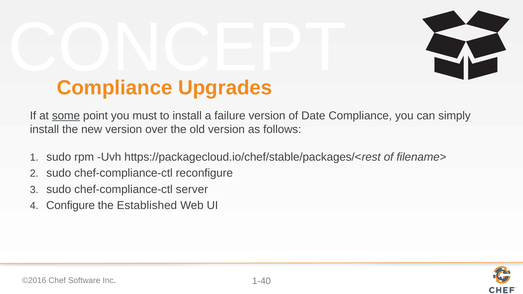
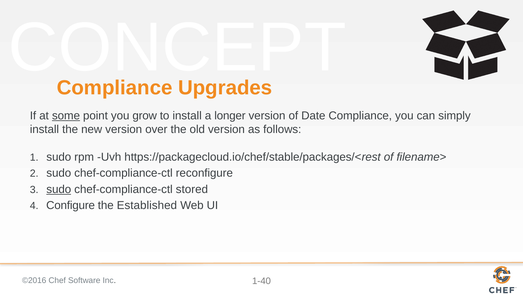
must: must -> grow
failure: failure -> longer
sudo at (59, 189) underline: none -> present
server: server -> stored
